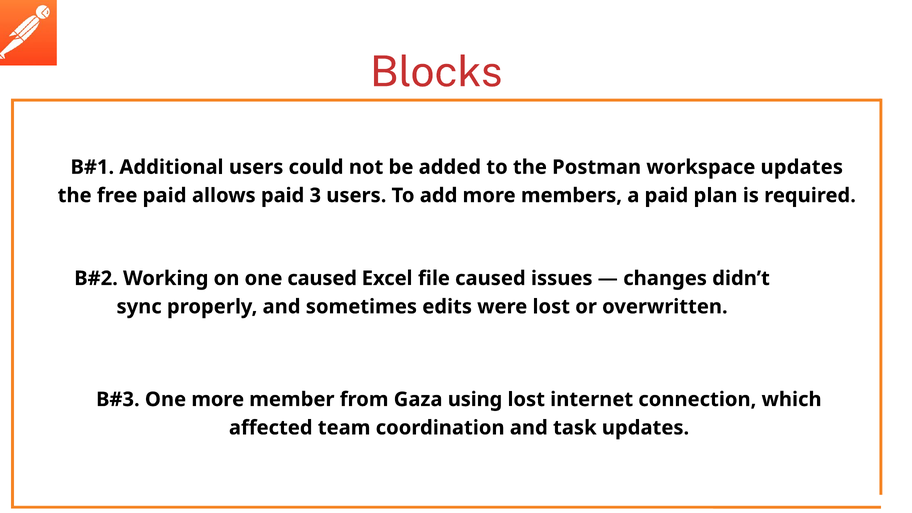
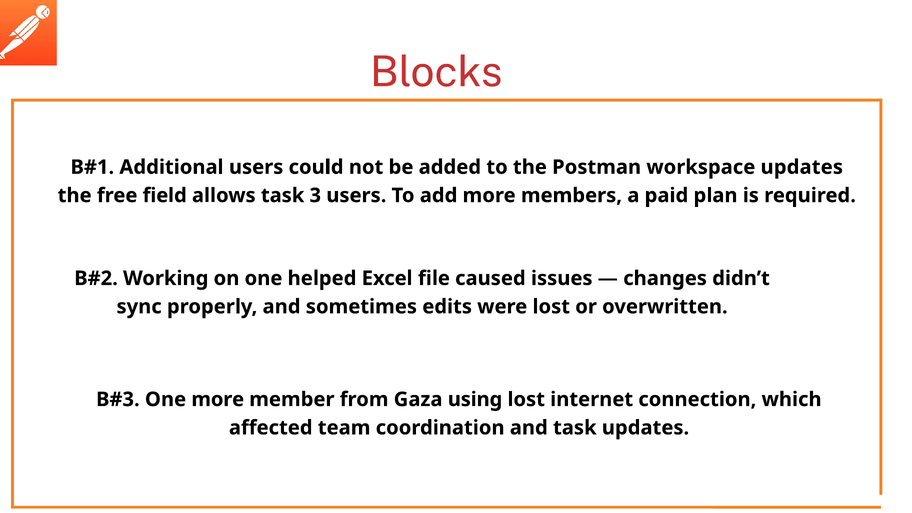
free paid: paid -> field
allows paid: paid -> task
one caused: caused -> helped
